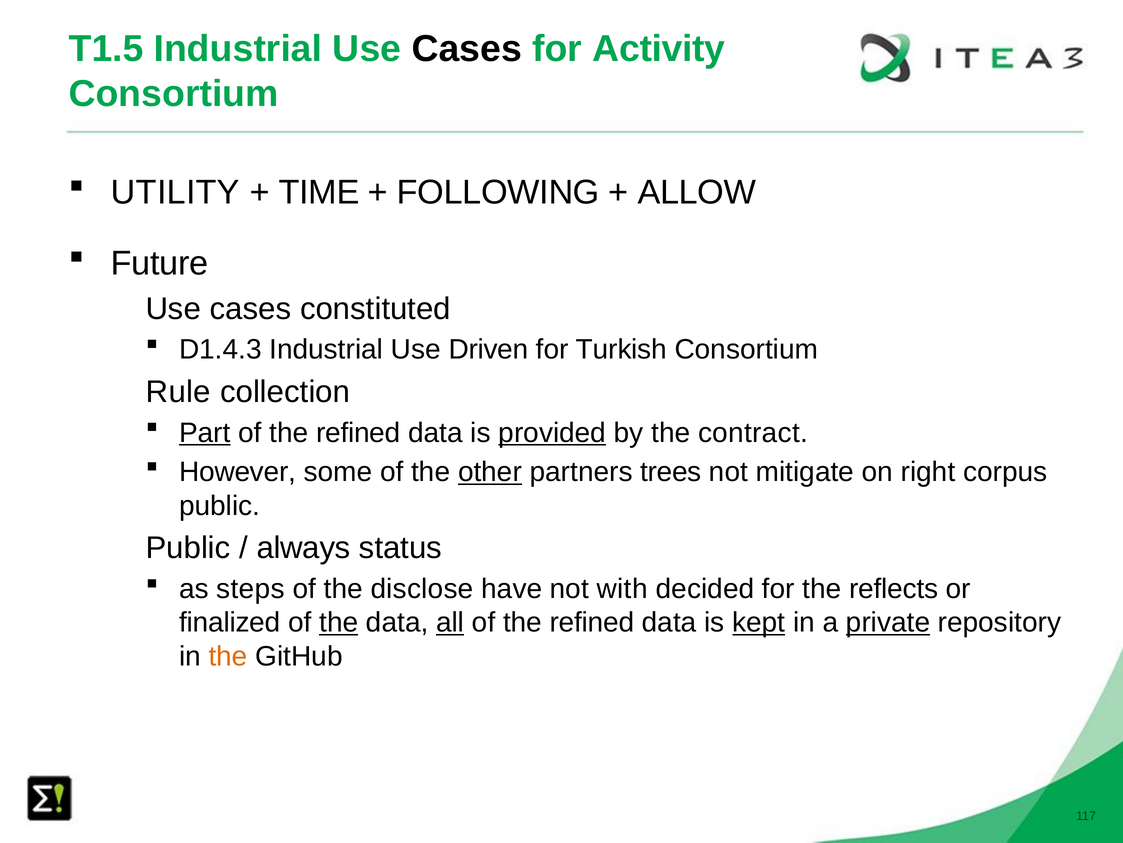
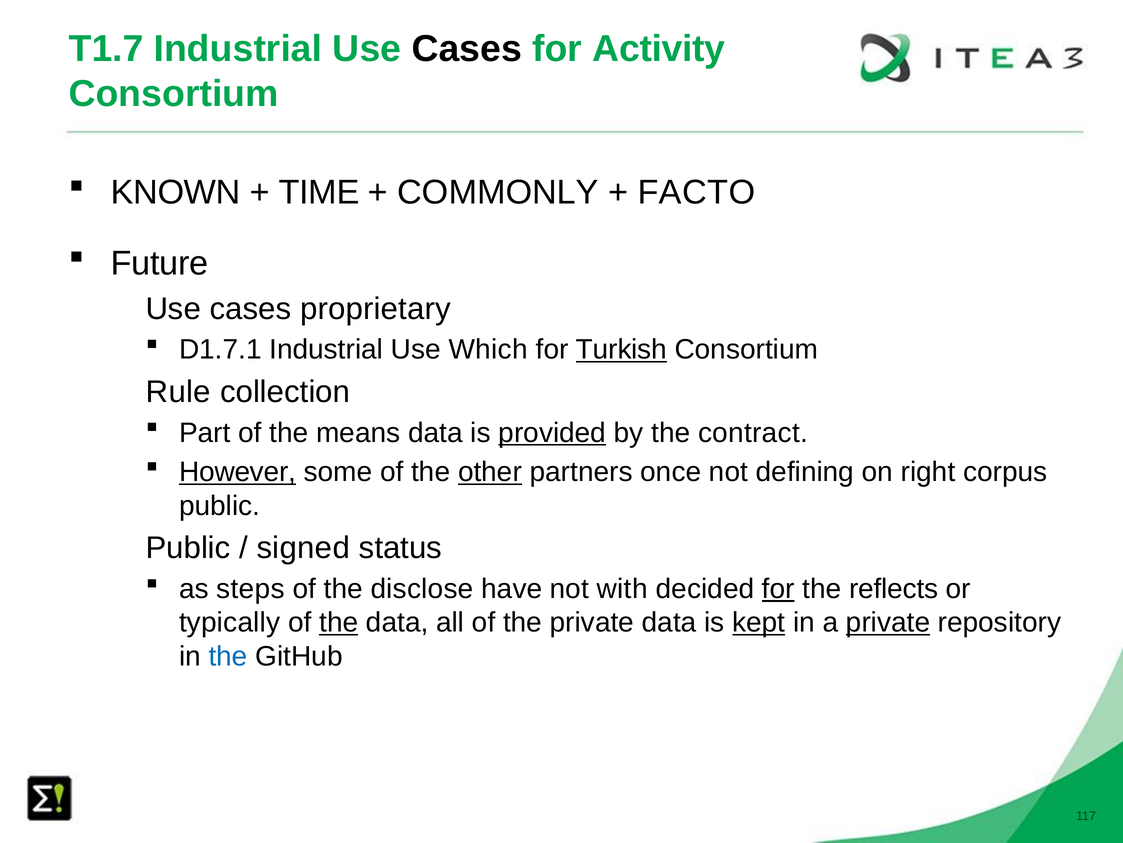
T1.5: T1.5 -> T1.7
UTILITY: UTILITY -> KNOWN
FOLLOWING: FOLLOWING -> COMMONLY
ALLOW: ALLOW -> FACTO
constituted: constituted -> proprietary
D1.4.3: D1.4.3 -> D1.7.1
Driven: Driven -> Which
Turkish underline: none -> present
Part underline: present -> none
refined at (358, 432): refined -> means
However underline: none -> present
trees: trees -> once
mitigate: mitigate -> defining
always: always -> signed
for at (778, 588) underline: none -> present
finalized: finalized -> typically
all underline: present -> none
refined at (592, 622): refined -> private
the at (228, 656) colour: orange -> blue
